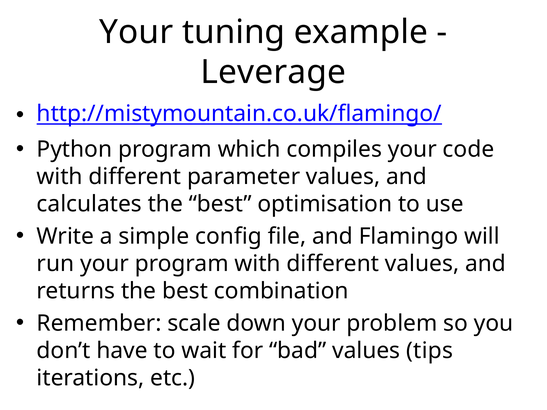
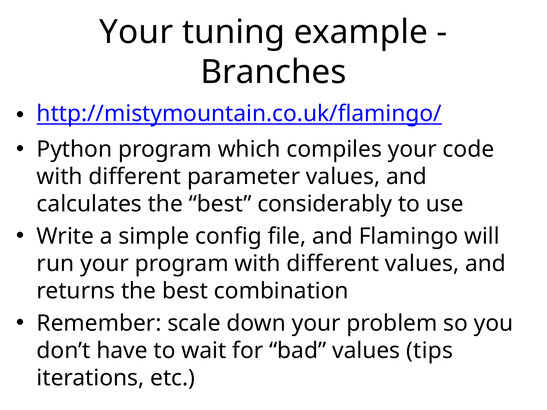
Leverage: Leverage -> Branches
optimisation: optimisation -> considerably
